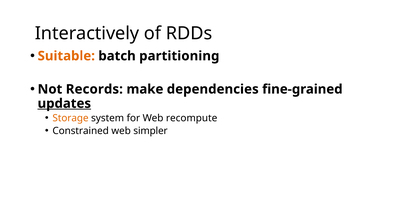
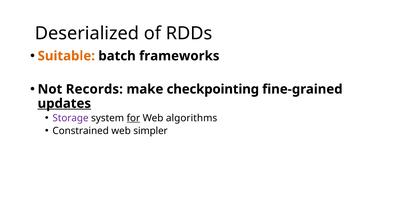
Interactively: Interactively -> Deserialized
partitioning: partitioning -> frameworks
dependencies: dependencies -> checkpointing
Storage colour: orange -> purple
for underline: none -> present
recompute: recompute -> algorithms
